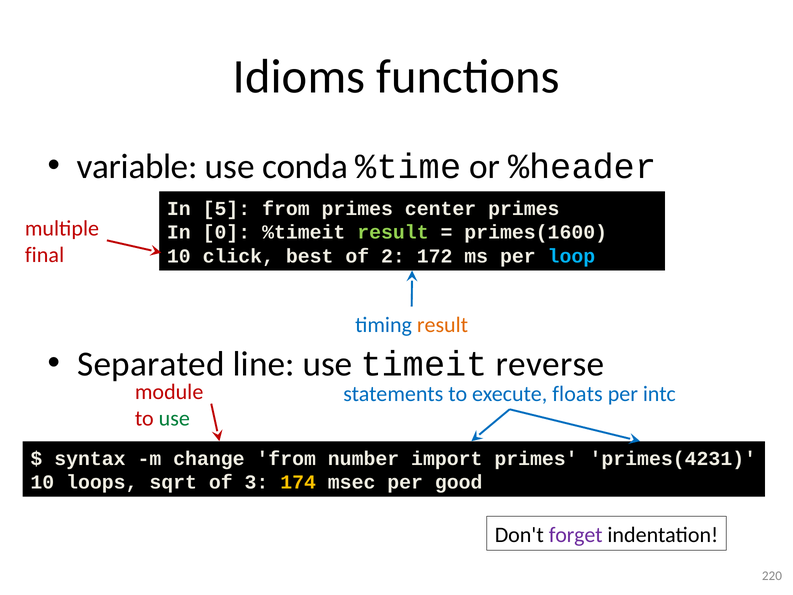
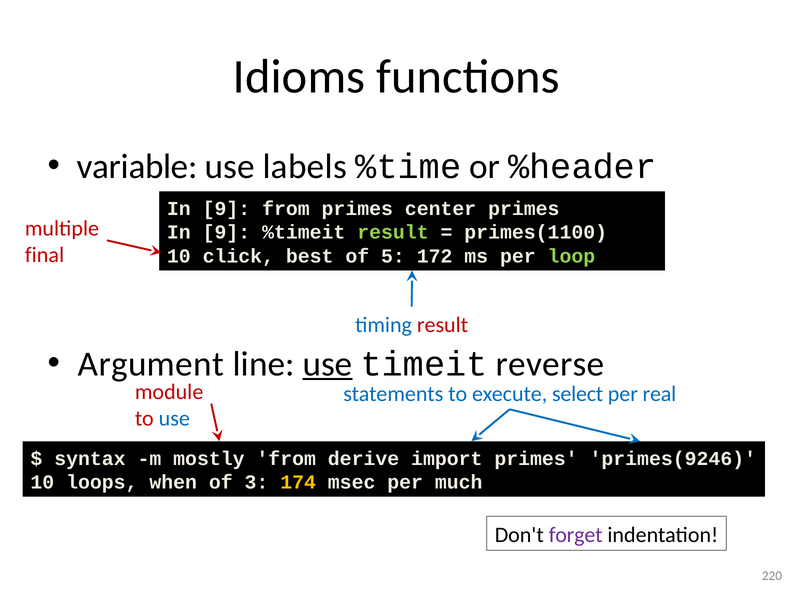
conda: conda -> labels
5 at (226, 208): 5 -> 9
0 at (226, 232): 0 -> 9
primes(1600: primes(1600 -> primes(1100
2: 2 -> 5
loop colour: light blue -> light green
result at (442, 325) colour: orange -> red
Separated: Separated -> Argument
use at (327, 364) underline: none -> present
floats: floats -> select
intc: intc -> real
use at (174, 418) colour: green -> blue
change: change -> mostly
number: number -> derive
primes(4231: primes(4231 -> primes(9246
sqrt: sqrt -> when
good: good -> much
